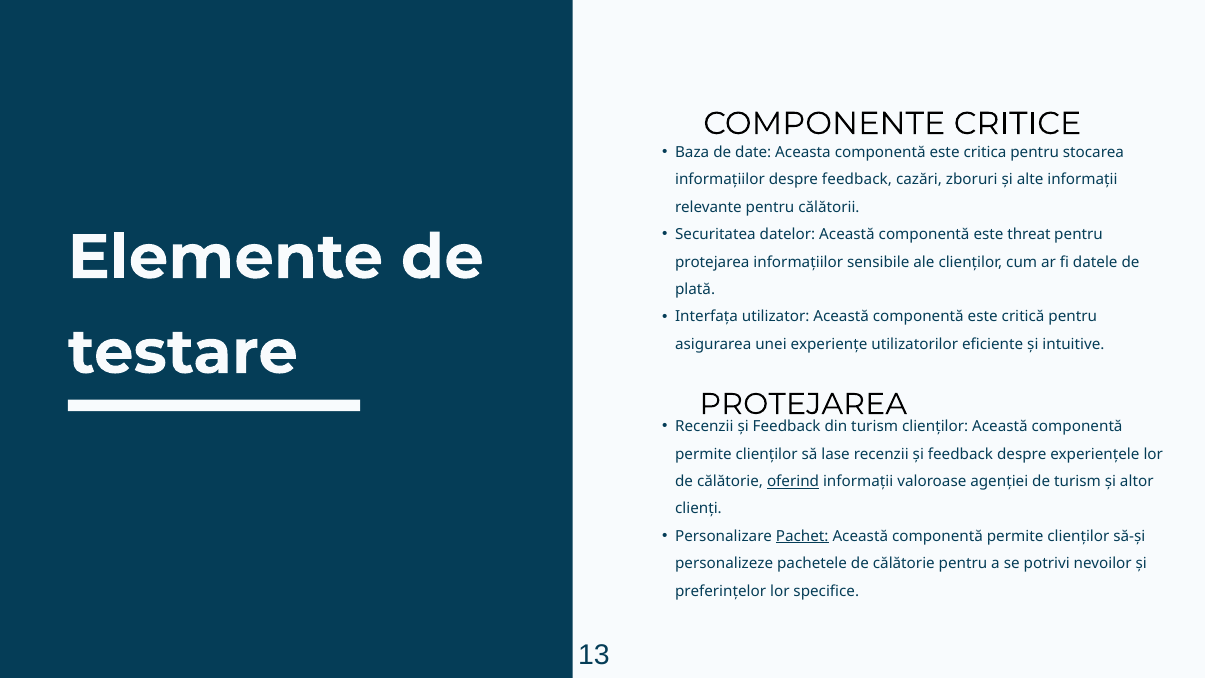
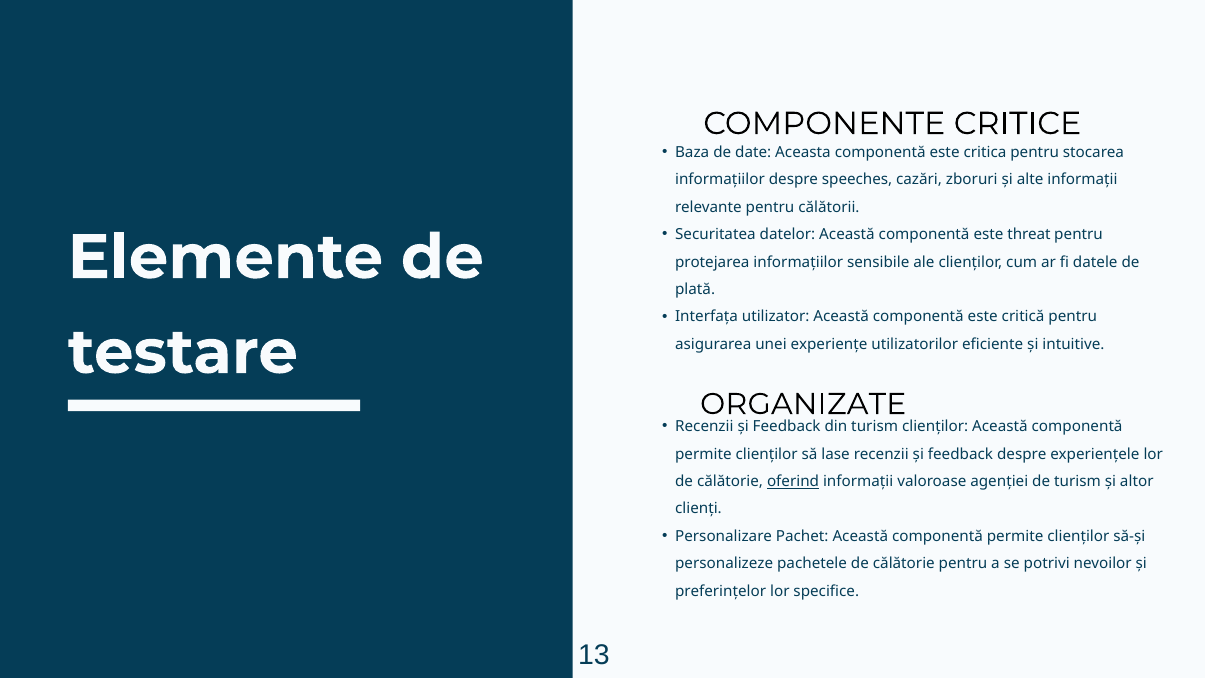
despre feedback: feedback -> speeches
PROTEJAREA at (803, 404): PROTEJAREA -> ORGANIZATE
Pachet underline: present -> none
